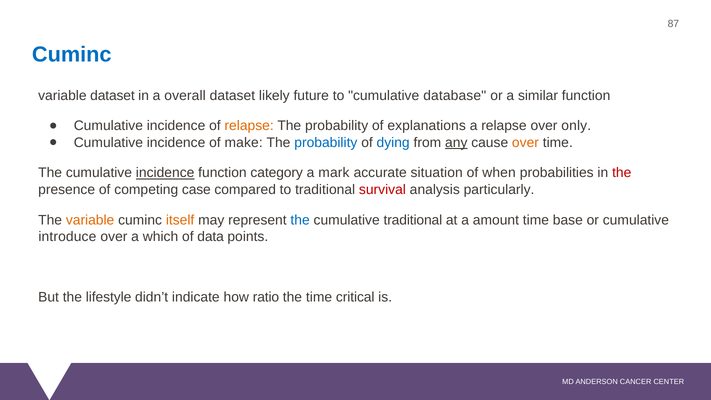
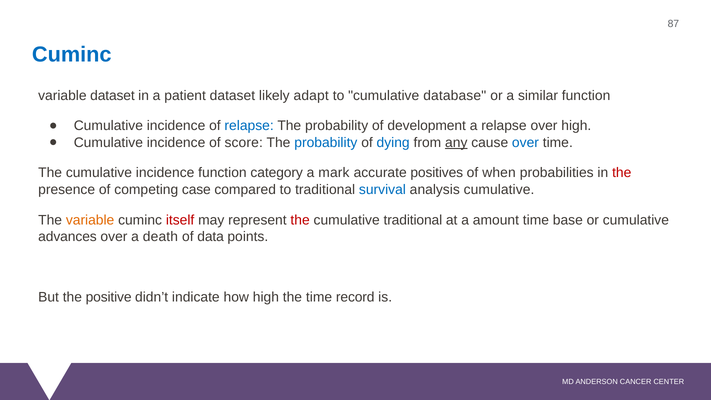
overall: overall -> patient
future: future -> adapt
relapse at (249, 126) colour: orange -> blue
explanations: explanations -> development
over only: only -> high
make: make -> score
over at (525, 142) colour: orange -> blue
incidence at (165, 173) underline: present -> none
situation: situation -> positives
survival colour: red -> blue
analysis particularly: particularly -> cumulative
itself colour: orange -> red
the at (300, 220) colour: blue -> red
introduce: introduce -> advances
which: which -> death
lifestyle: lifestyle -> positive
how ratio: ratio -> high
critical: critical -> record
